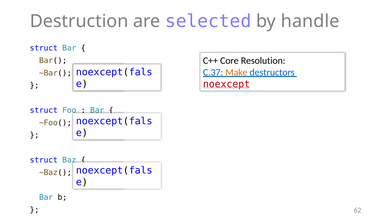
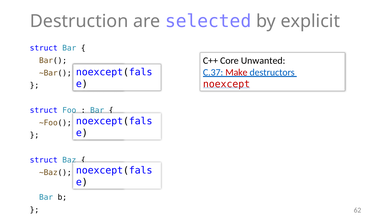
handle: handle -> explicit
Resolution: Resolution -> Unwanted
Make colour: orange -> red
